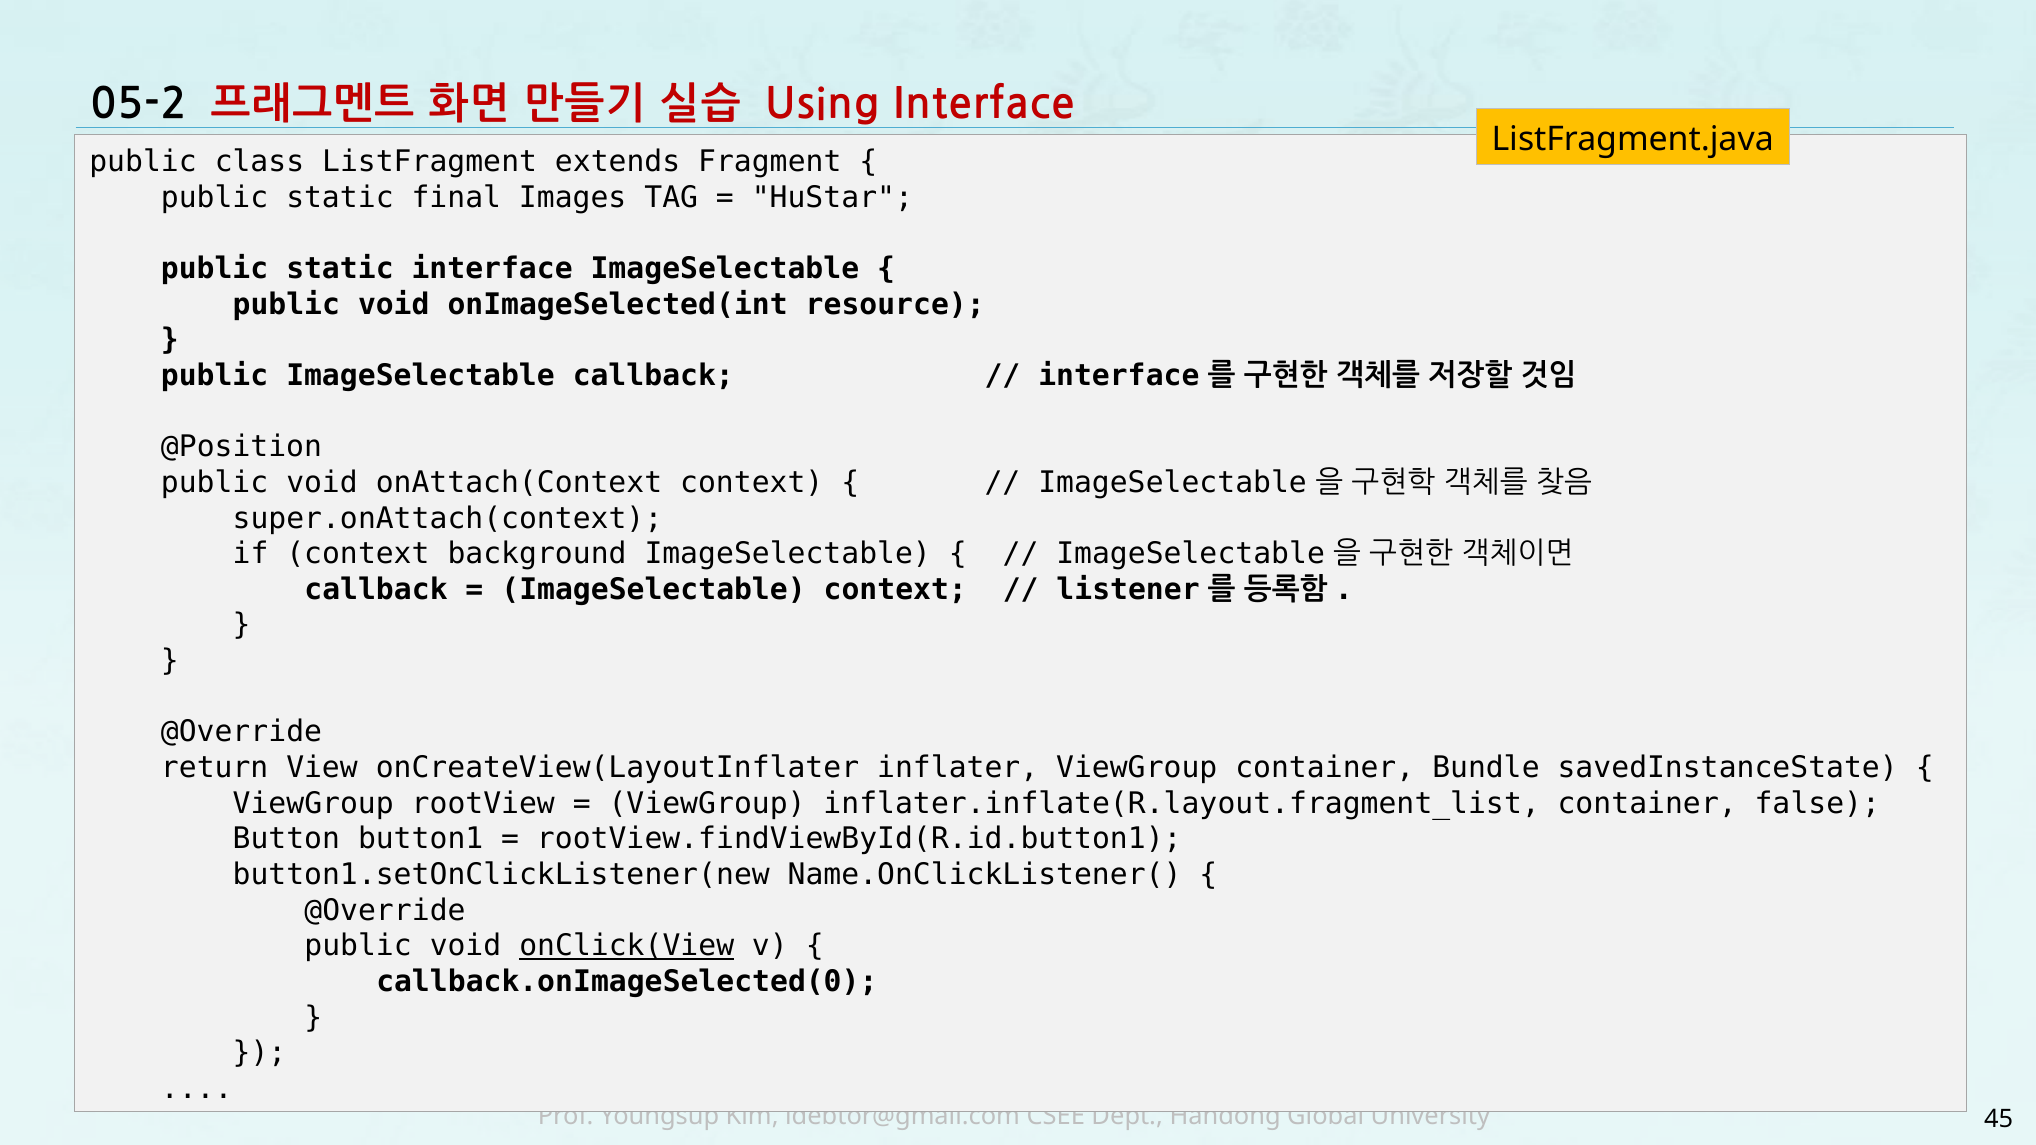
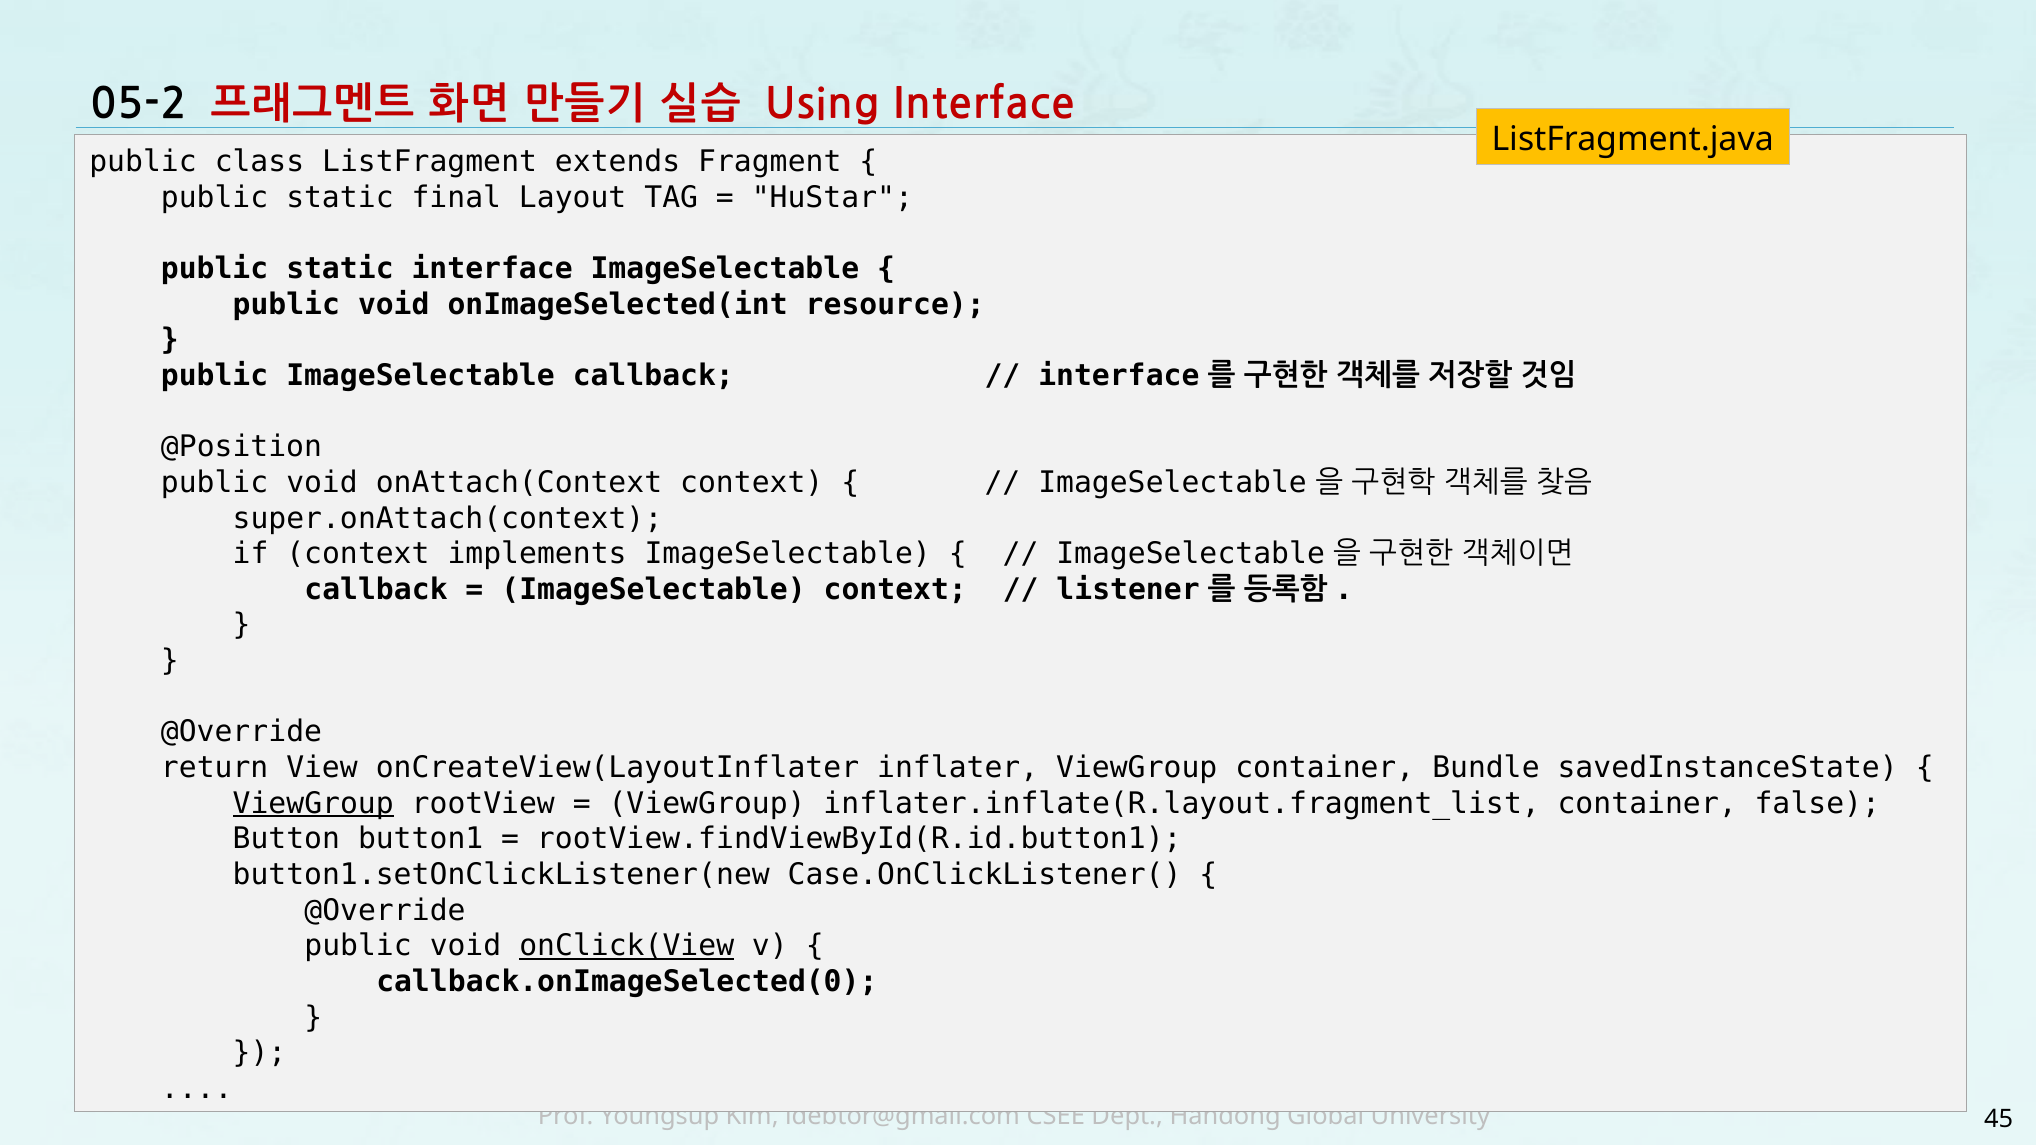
Images: Images -> Layout
background: background -> implements
ViewGroup at (313, 804) underline: none -> present
Name.OnClickListener(: Name.OnClickListener( -> Case.OnClickListener(
